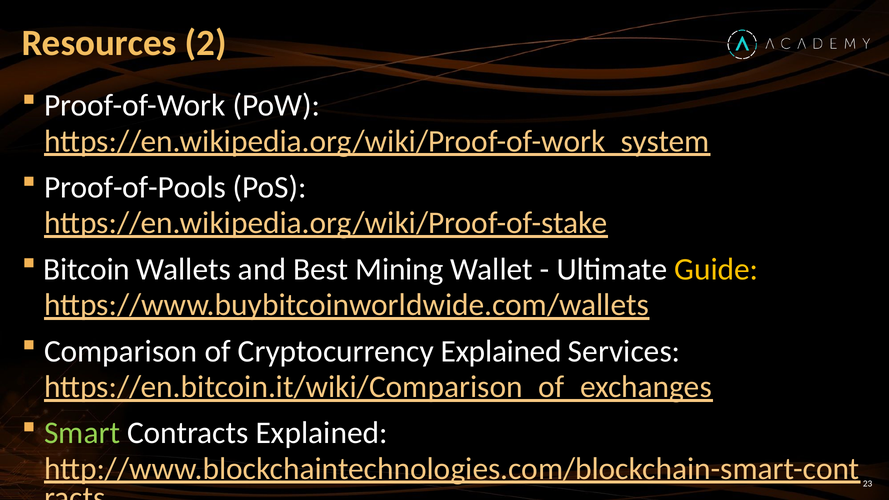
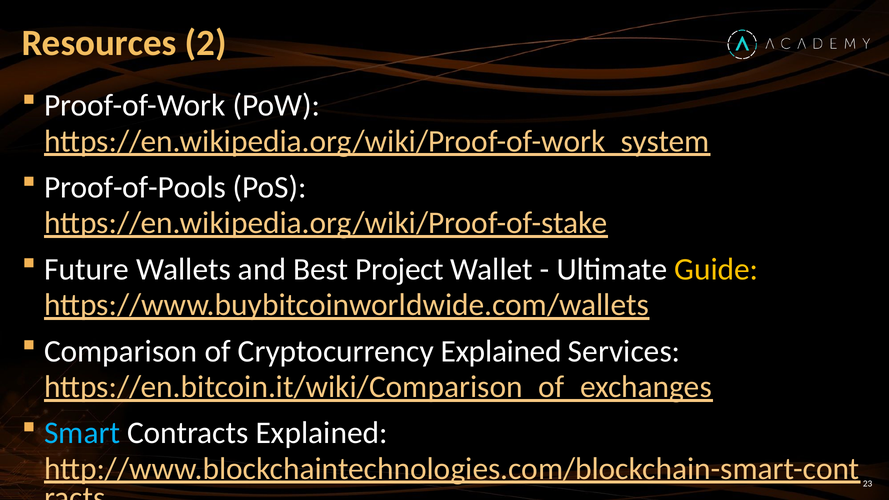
Bitcoin: Bitcoin -> Future
Mining: Mining -> Project
Smart colour: light green -> light blue
